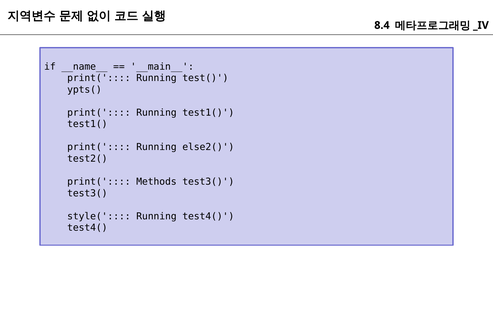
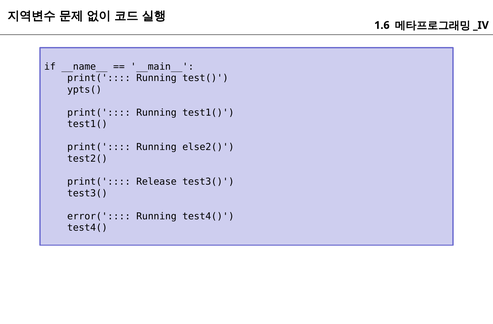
8.4: 8.4 -> 1.6
Methods: Methods -> Release
style(: style( -> error(
